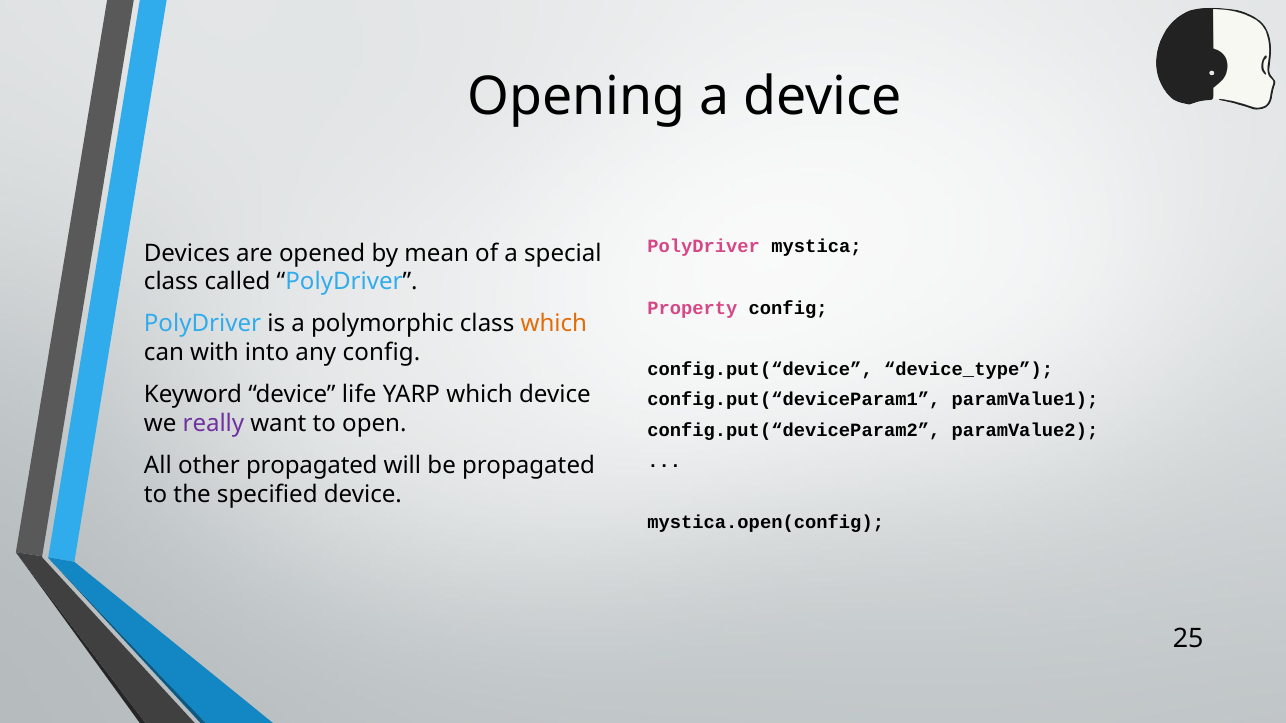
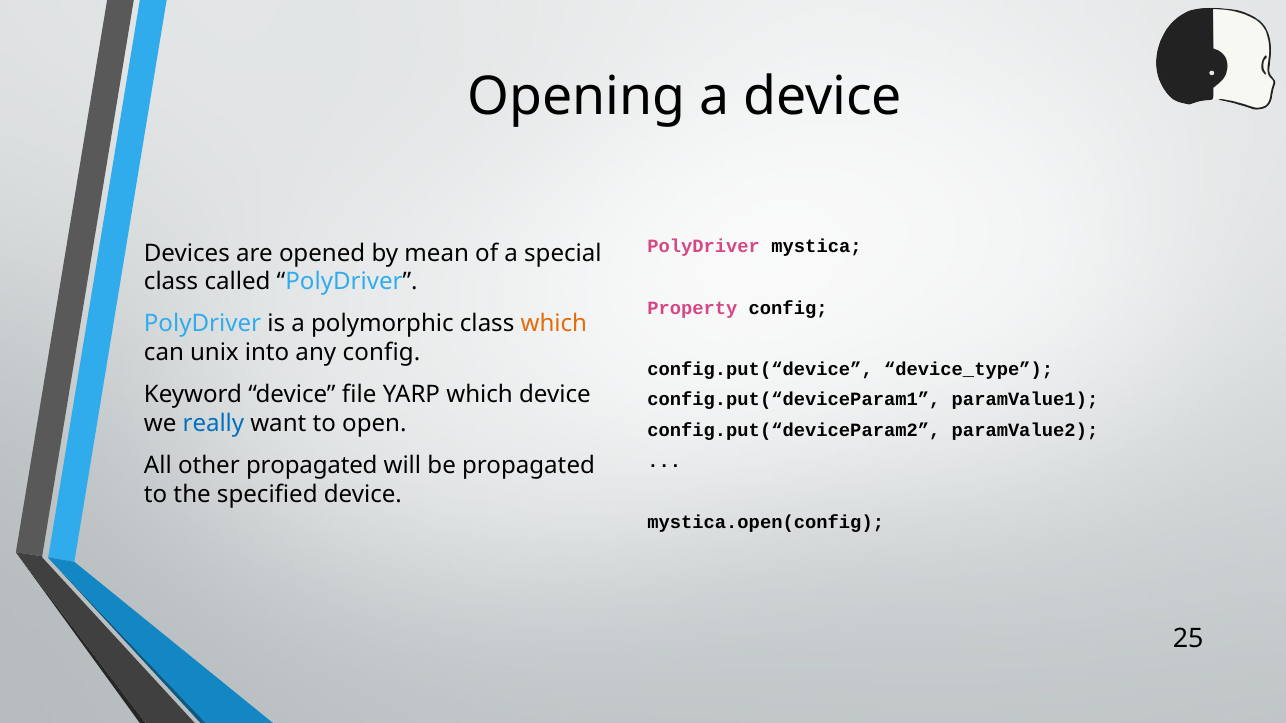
with: with -> unix
life: life -> file
really colour: purple -> blue
